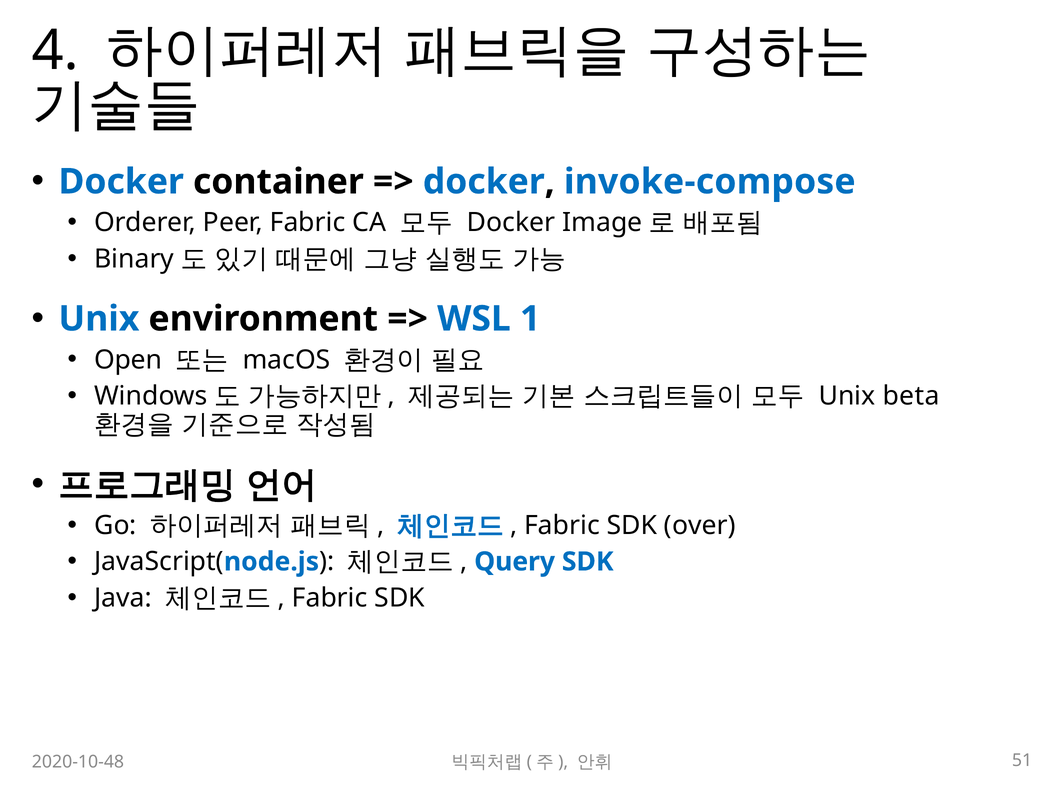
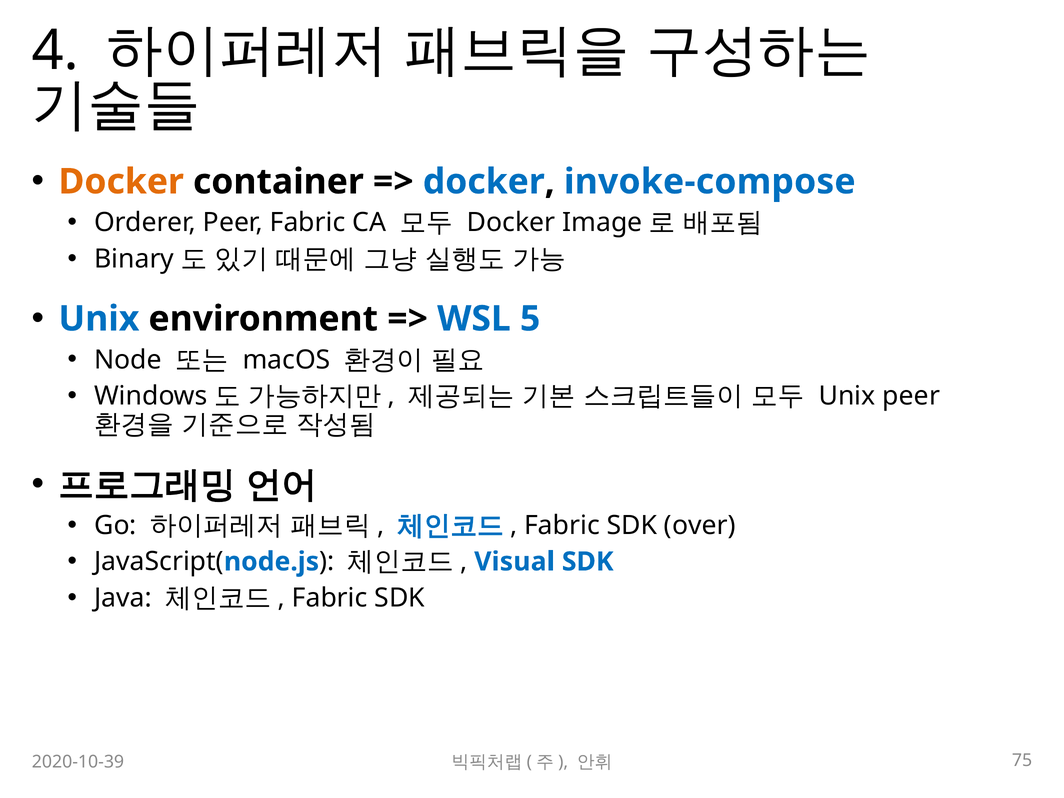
Docker at (121, 182) colour: blue -> orange
1: 1 -> 5
Open: Open -> Node
Unix beta: beta -> peer
Query: Query -> Visual
2020-10-48: 2020-10-48 -> 2020-10-39
51: 51 -> 75
